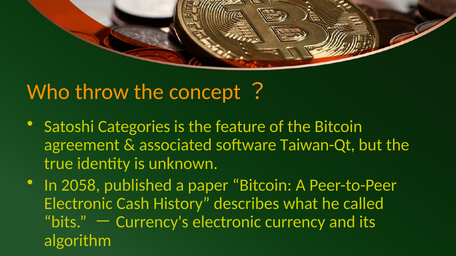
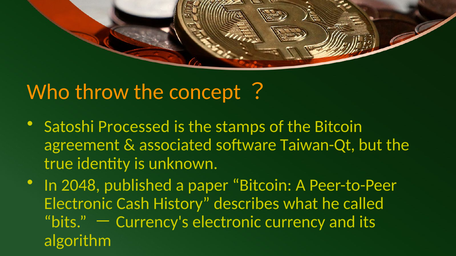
Categories: Categories -> Processed
feature: feature -> stamps
2058: 2058 -> 2048
